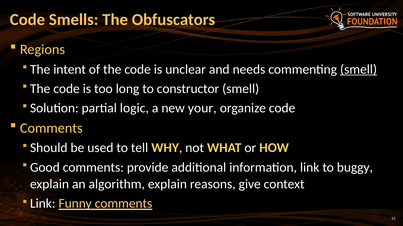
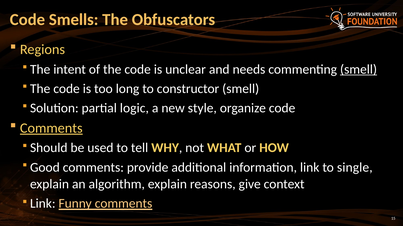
your: your -> style
Comments at (51, 129) underline: none -> present
buggy: buggy -> single
